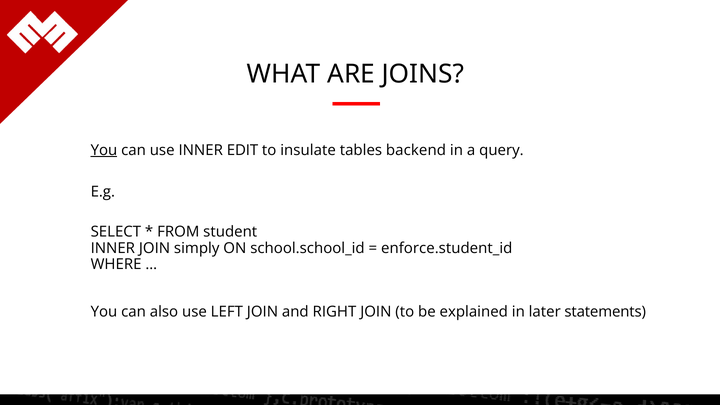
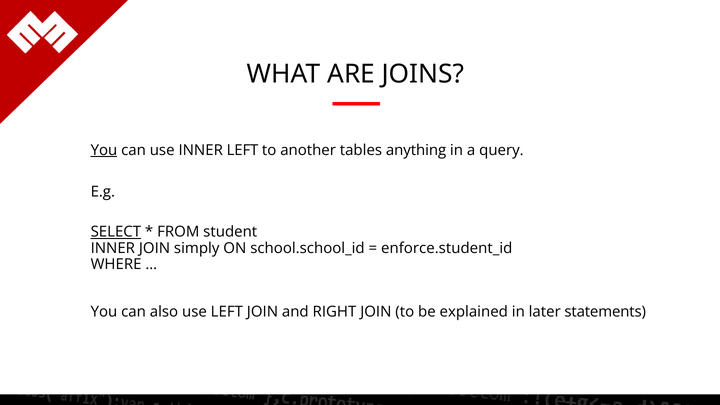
INNER EDIT: EDIT -> LEFT
insulate: insulate -> another
backend: backend -> anything
SELECT underline: none -> present
